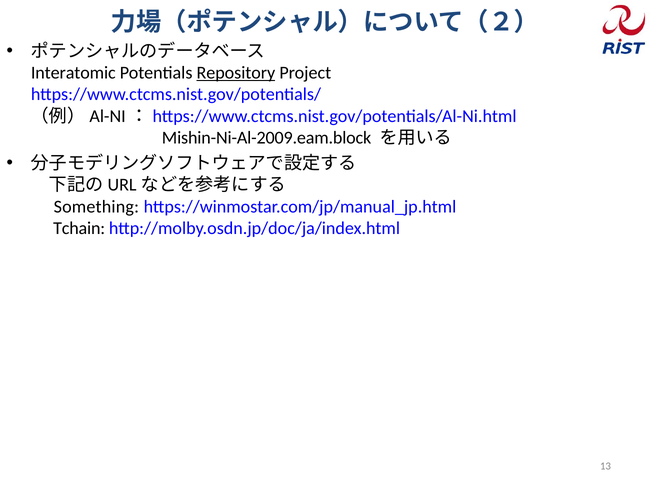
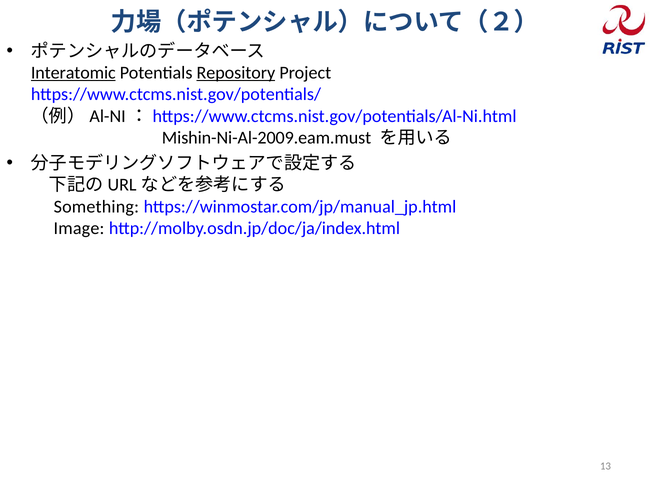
Interatomic underline: none -> present
Mishin-Ni-Al-2009.eam.block: Mishin-Ni-Al-2009.eam.block -> Mishin-Ni-Al-2009.eam.must
Tchain: Tchain -> Image
